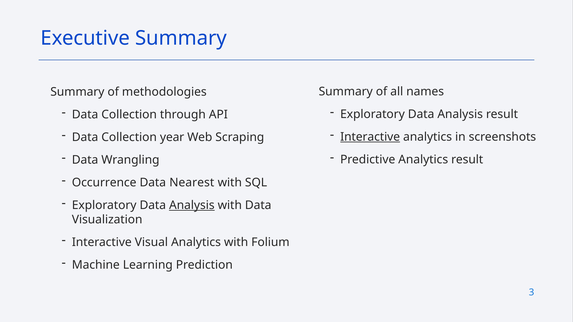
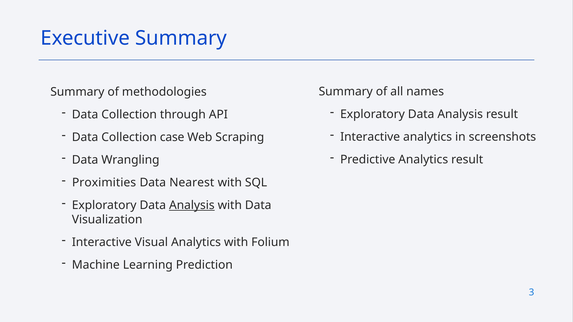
Interactive at (370, 137) underline: present -> none
year: year -> case
Occurrence: Occurrence -> Proximities
